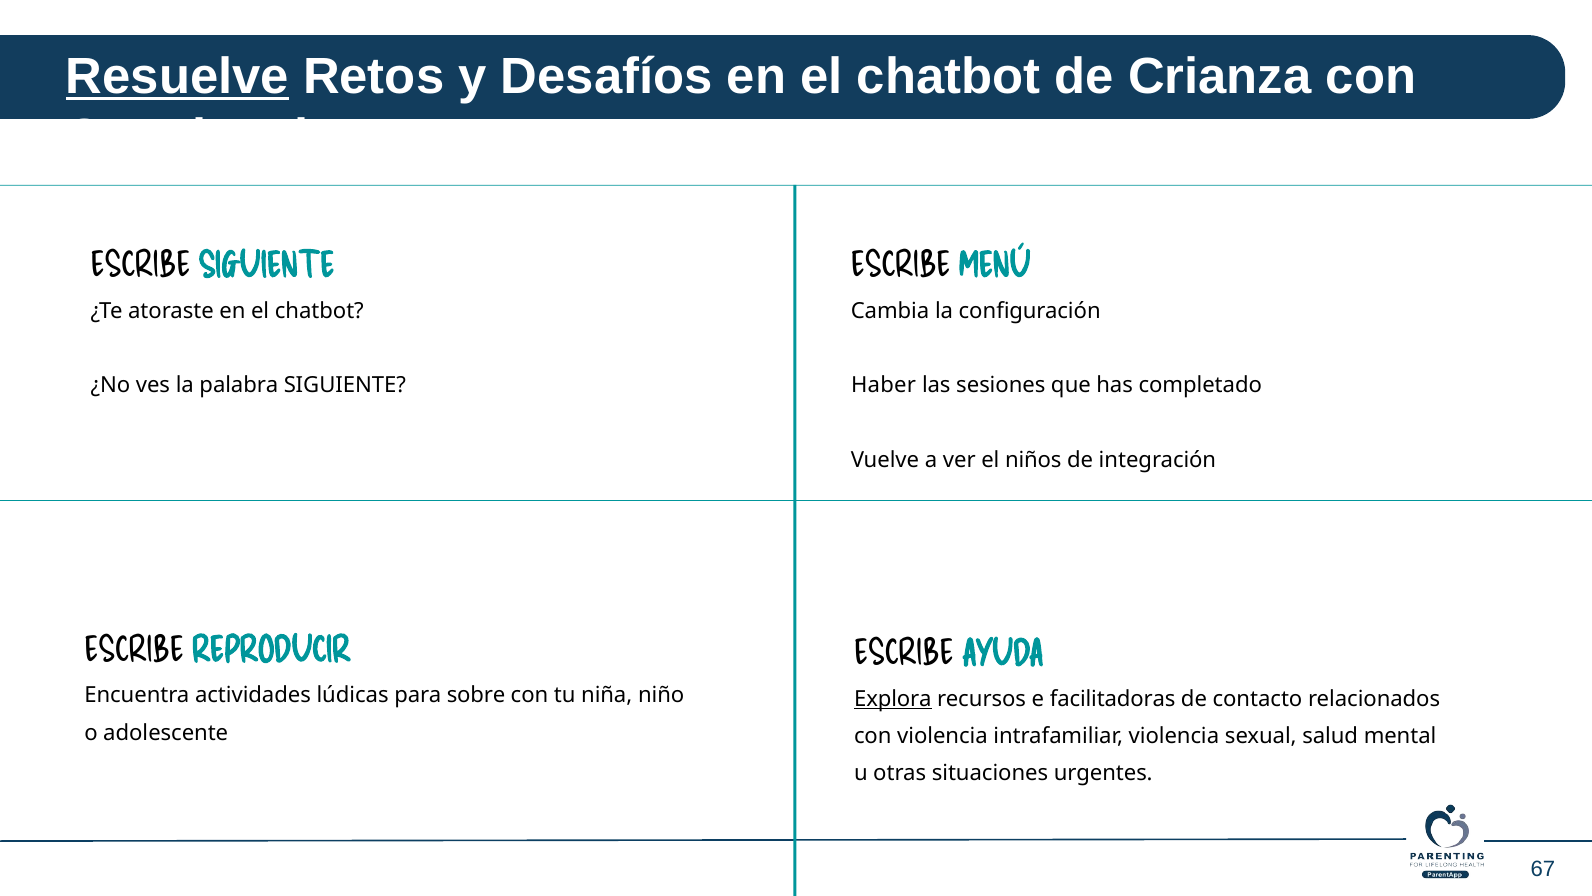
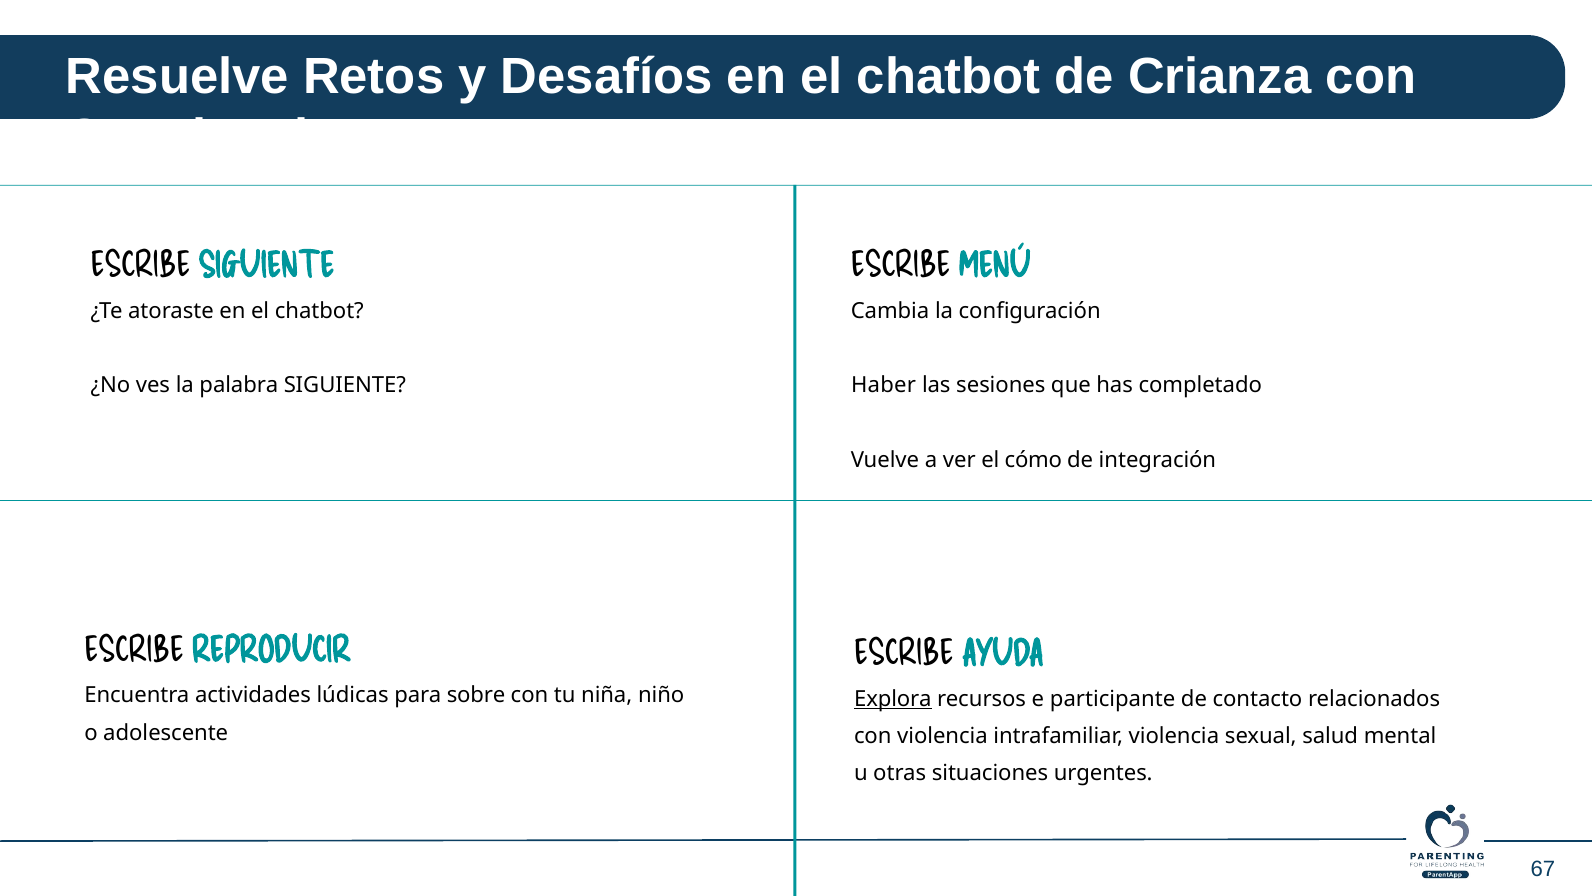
Resuelve underline: present -> none
niños: niños -> cómo
facilitadoras: facilitadoras -> participante
